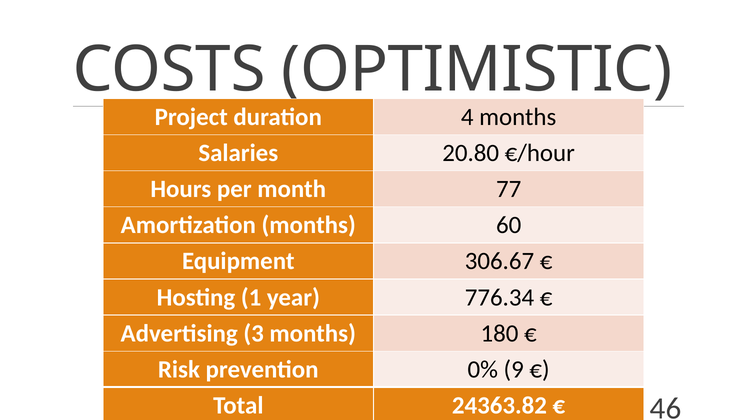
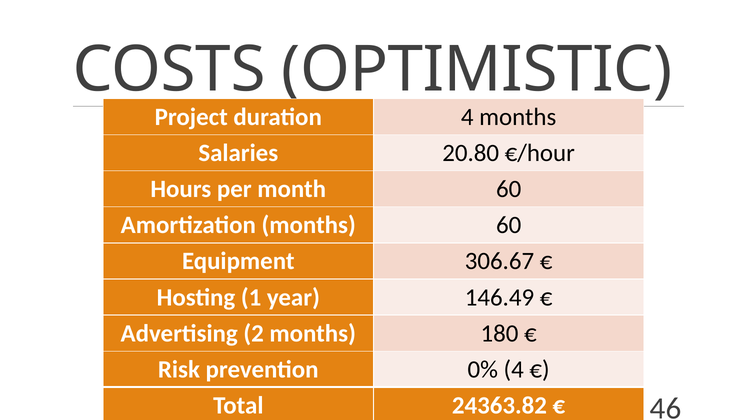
month 77: 77 -> 60
776.34: 776.34 -> 146.49
3: 3 -> 2
0% 9: 9 -> 4
